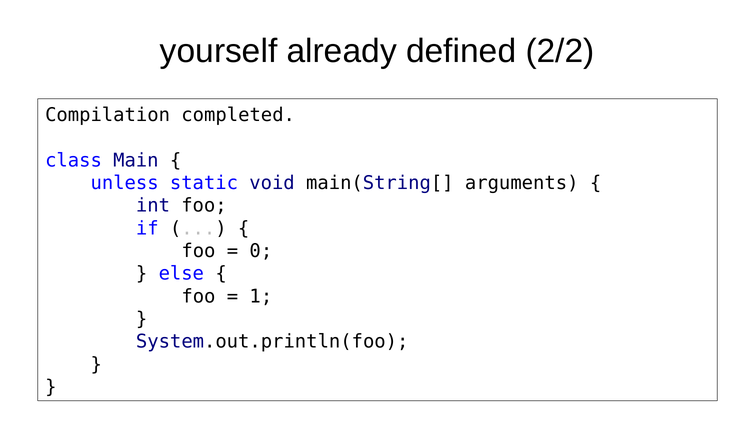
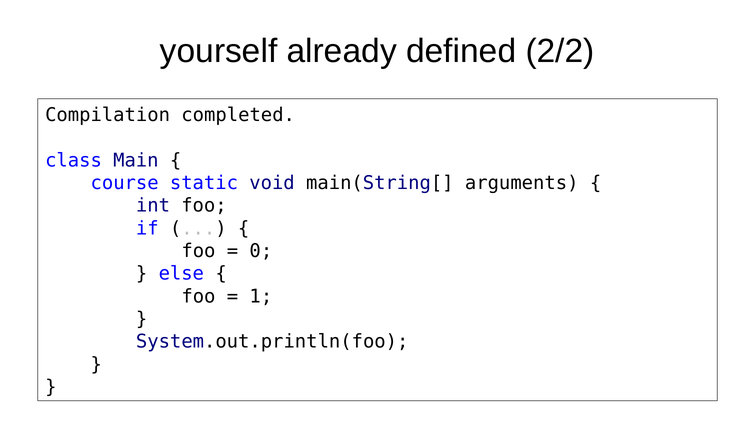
unless: unless -> course
